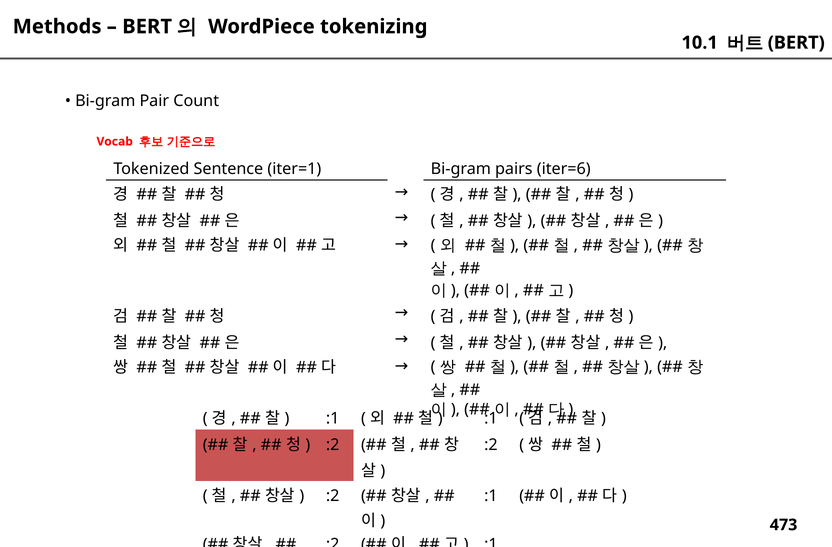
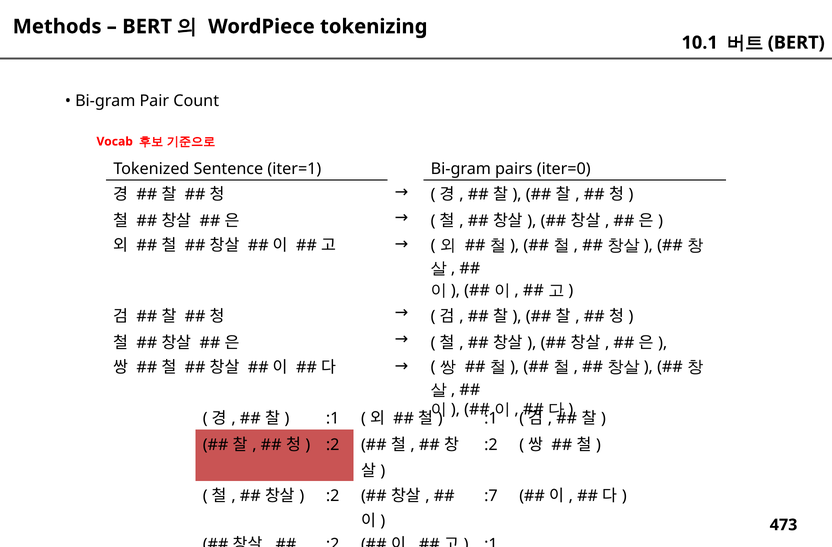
iter=6: iter=6 -> iter=0
:1 at (491, 495): :1 -> :7
